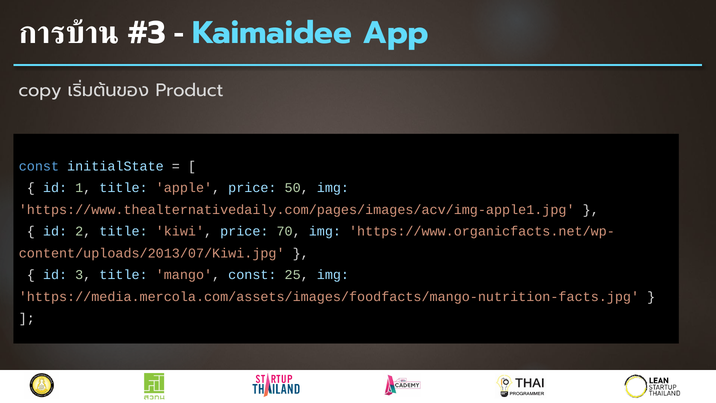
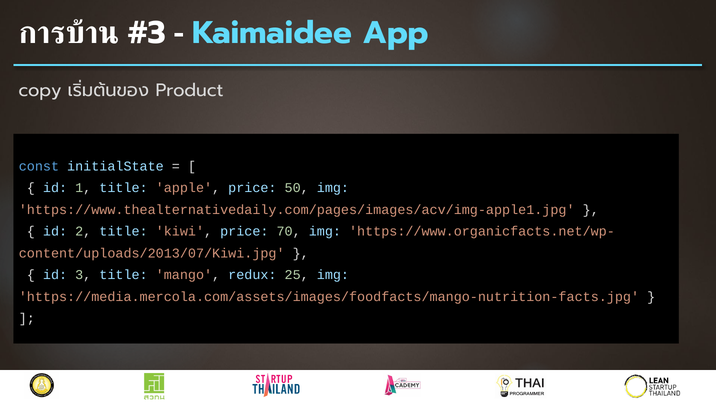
mango const: const -> redux
